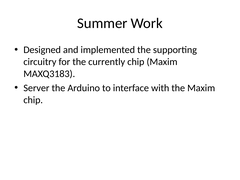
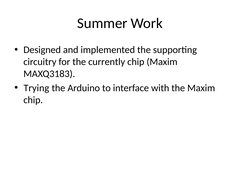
Server: Server -> Trying
